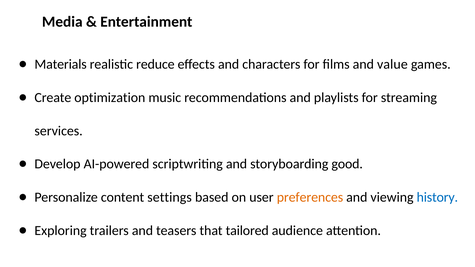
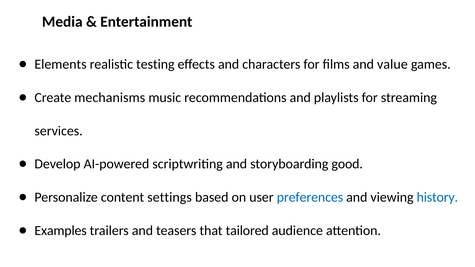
Materials: Materials -> Elements
reduce: reduce -> testing
optimization: optimization -> mechanisms
preferences colour: orange -> blue
Exploring: Exploring -> Examples
